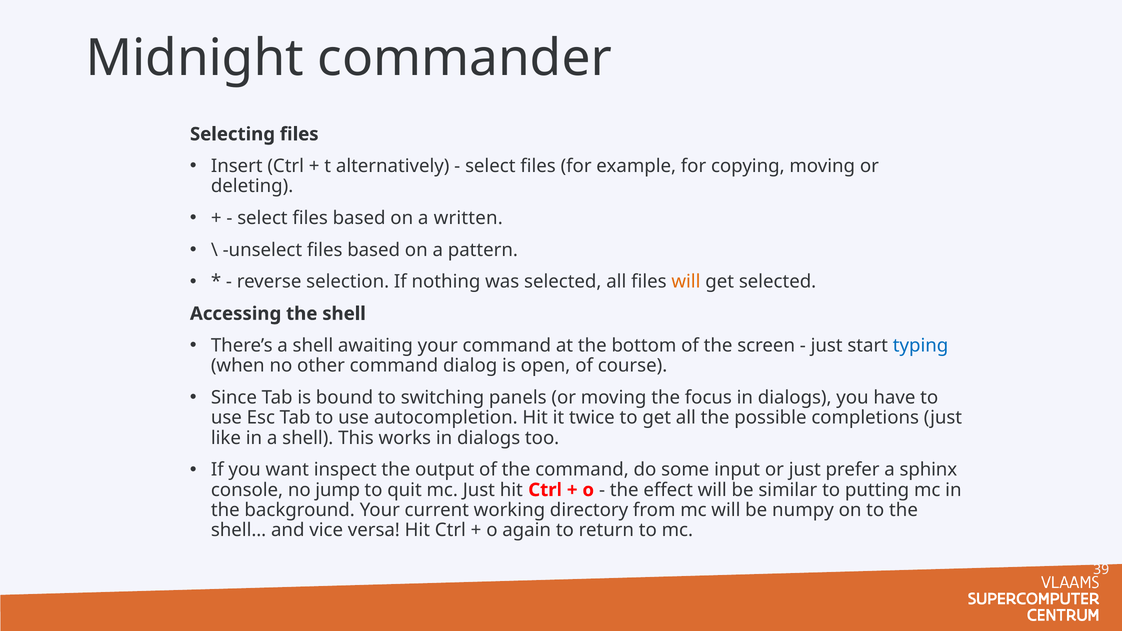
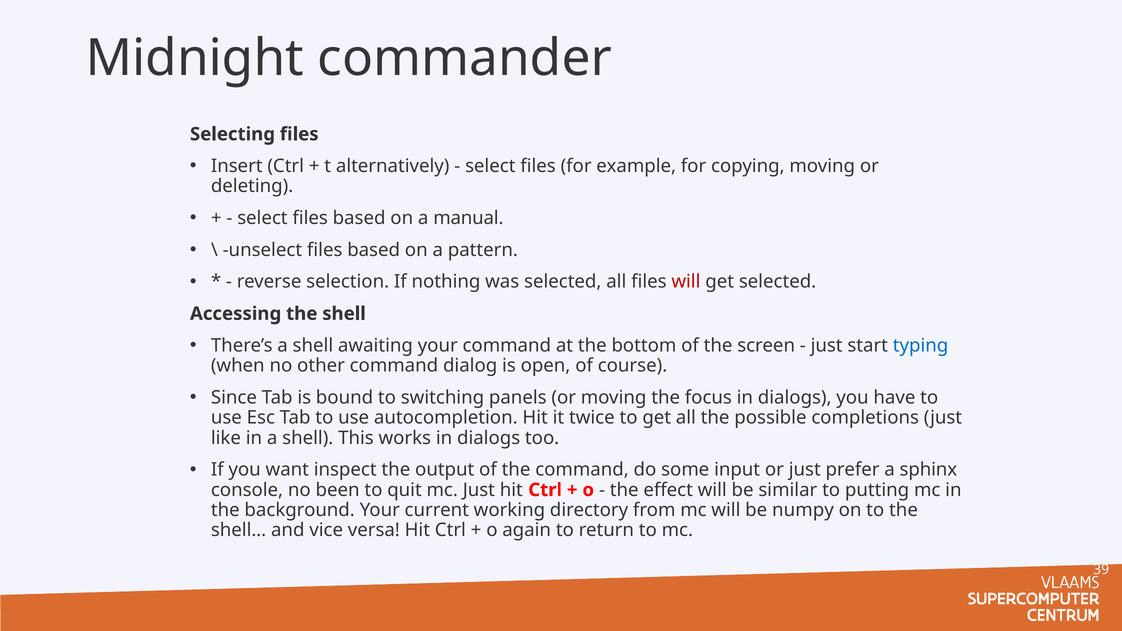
written: written -> manual
will at (686, 282) colour: orange -> red
jump: jump -> been
